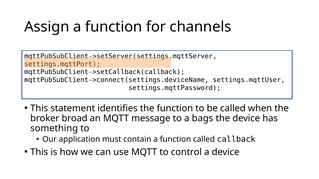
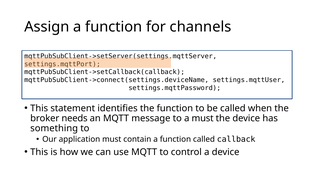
broad: broad -> needs
a bags: bags -> must
